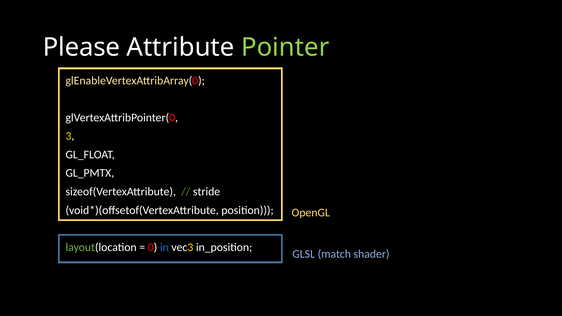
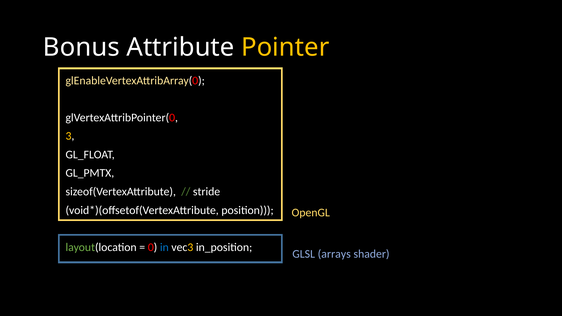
Please: Please -> Bonus
Pointer colour: light green -> yellow
match: match -> arrays
